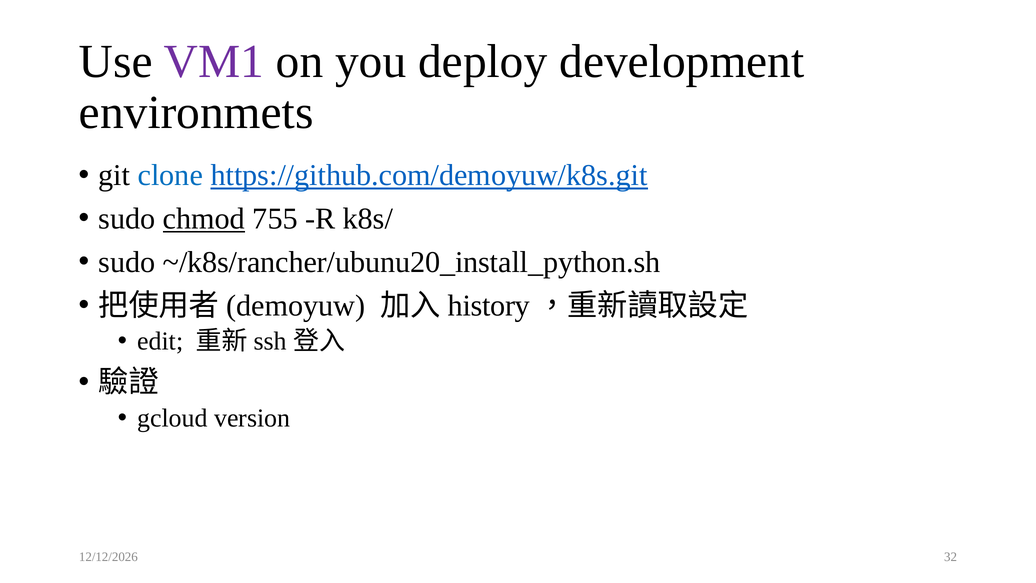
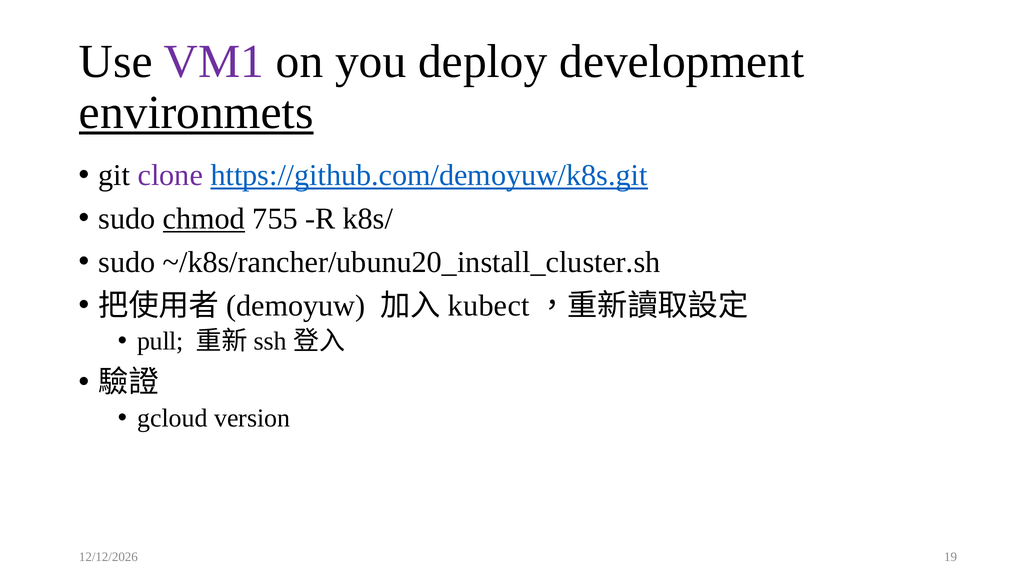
environmets underline: none -> present
clone colour: blue -> purple
~/k8s/rancher/ubunu20_install_python.sh: ~/k8s/rancher/ubunu20_install_python.sh -> ~/k8s/rancher/ubunu20_install_cluster.sh
history: history -> kubect
edit: edit -> pull
32: 32 -> 19
